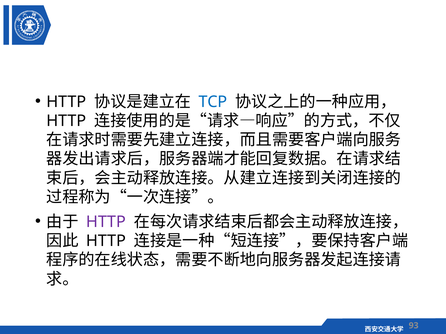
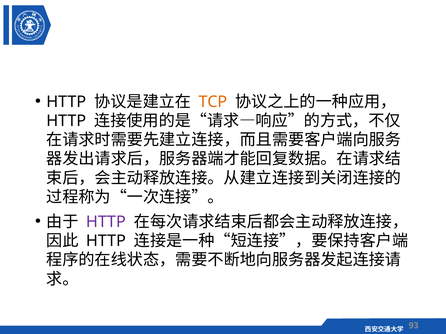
TCP colour: blue -> orange
